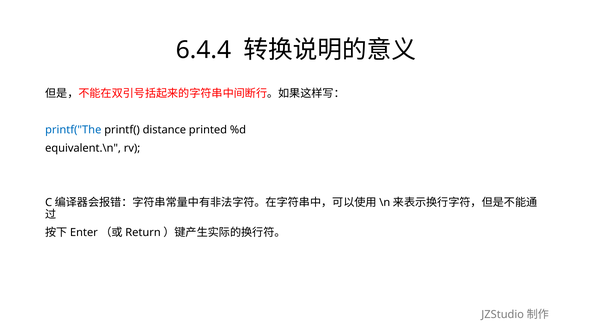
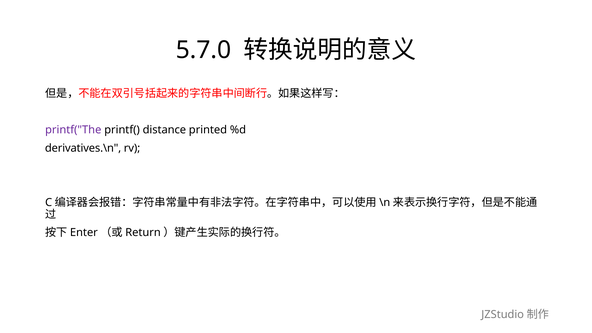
6.4.4: 6.4.4 -> 5.7.0
printf("The colour: blue -> purple
equivalent.\n: equivalent.\n -> derivatives.\n
